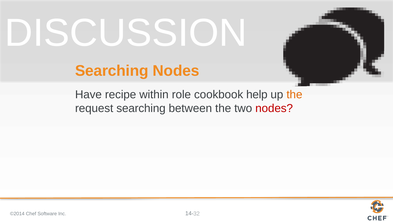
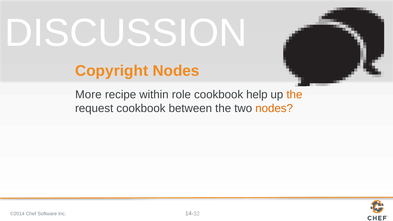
Searching at (112, 71): Searching -> Copyright
Have: Have -> More
request searching: searching -> cookbook
nodes at (274, 108) colour: red -> orange
